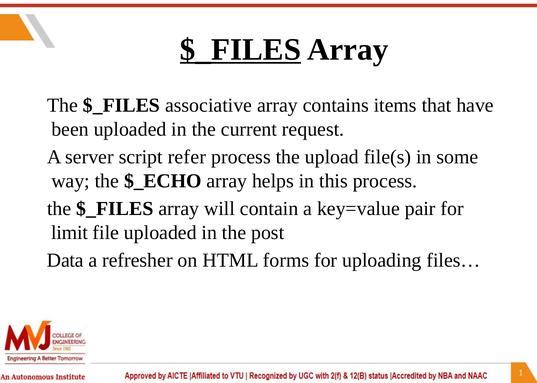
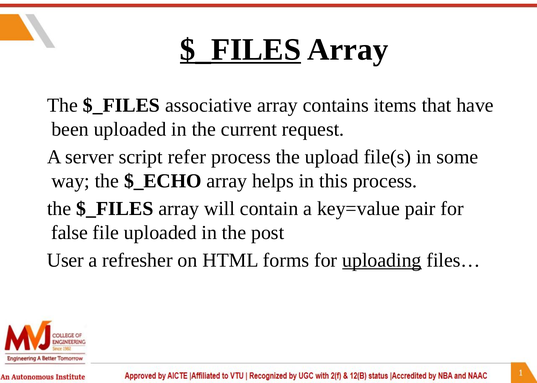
limit: limit -> false
Data: Data -> User
uploading underline: none -> present
